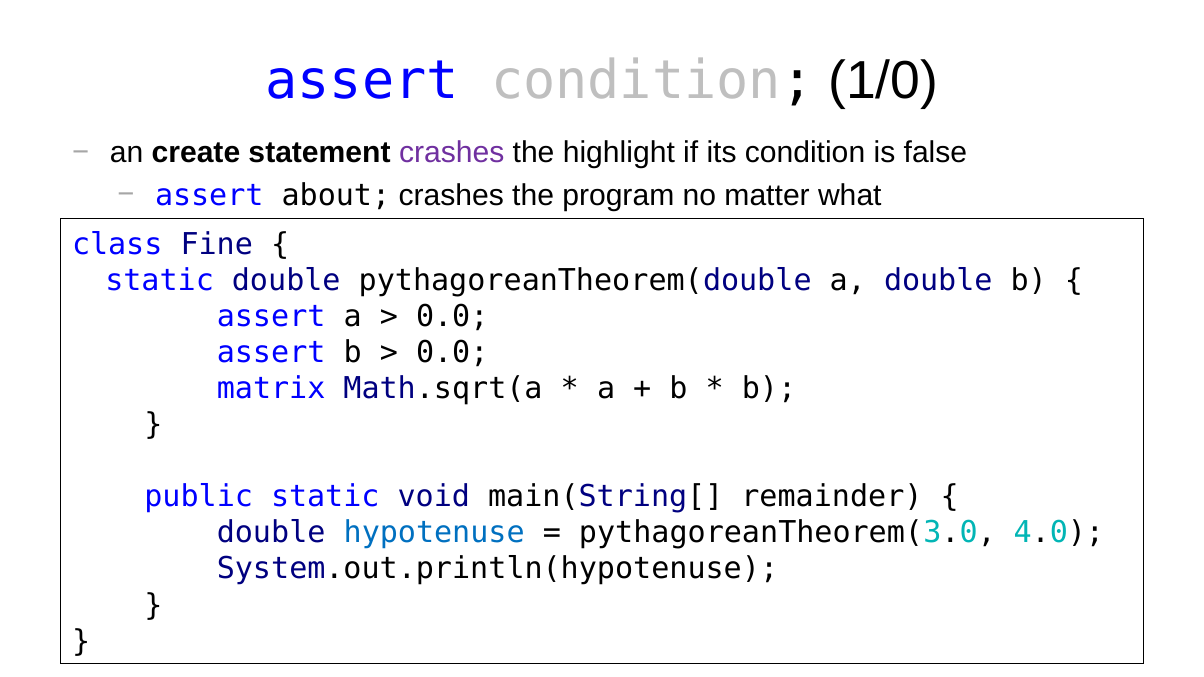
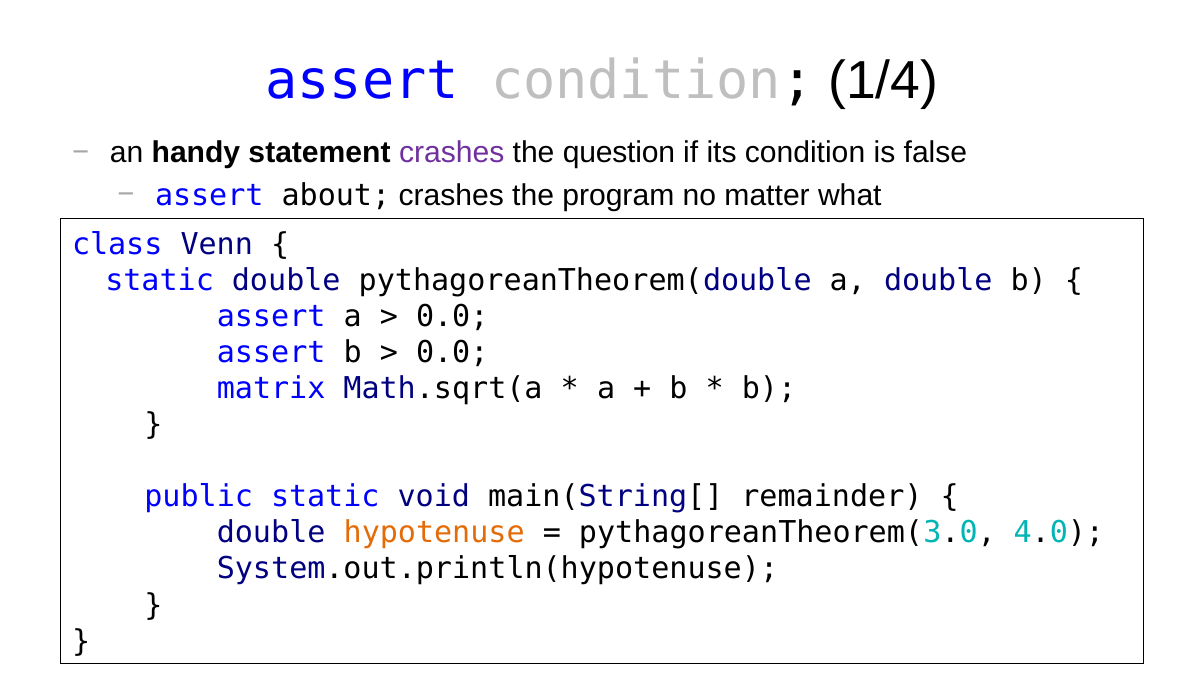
1/0: 1/0 -> 1/4
create: create -> handy
highlight: highlight -> question
Fine: Fine -> Venn
hypotenuse colour: blue -> orange
